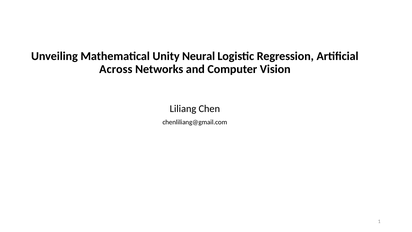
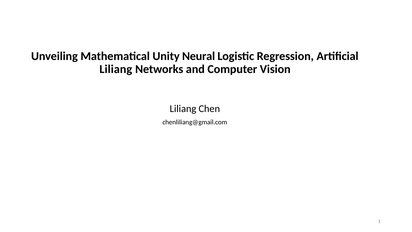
Across at (116, 69): Across -> Liliang
